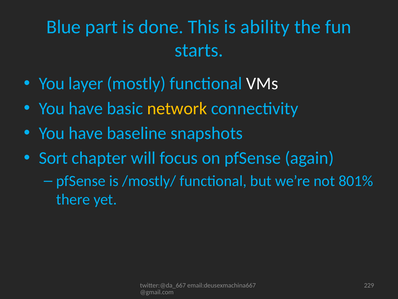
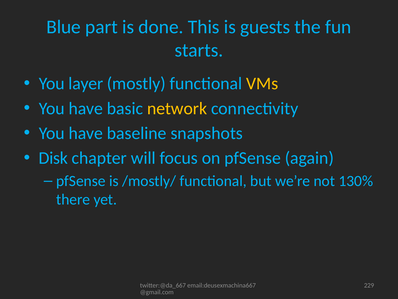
ability: ability -> guests
VMs colour: white -> yellow
Sort: Sort -> Disk
801%: 801% -> 130%
